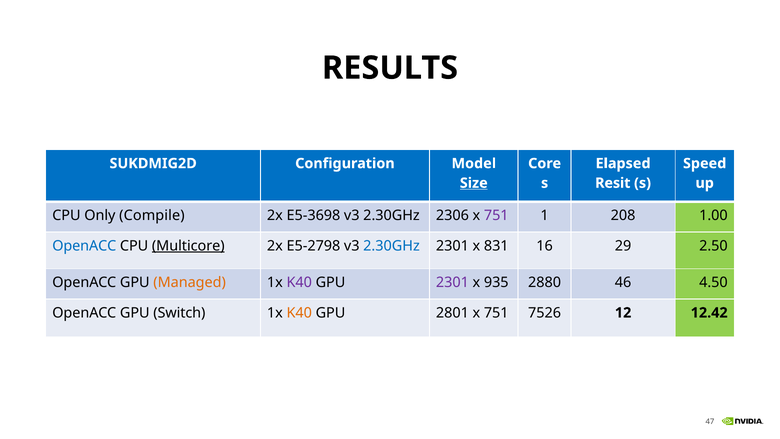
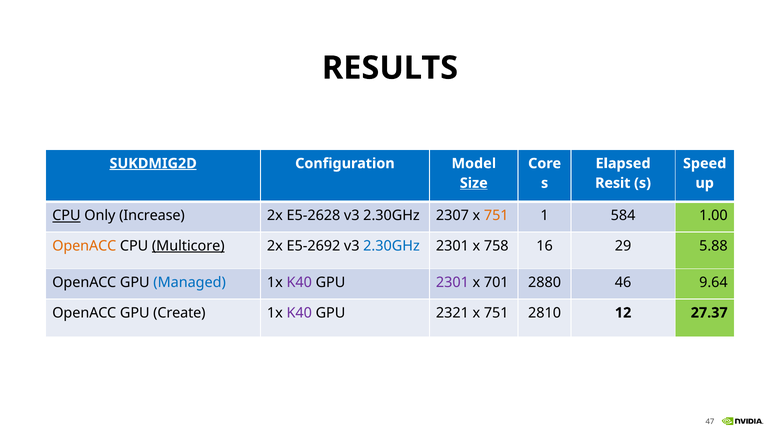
SUKDMIG2D underline: none -> present
CPU at (66, 216) underline: none -> present
Compile: Compile -> Increase
E5-3698: E5-3698 -> E5-2628
2306: 2306 -> 2307
751 at (496, 216) colour: purple -> orange
208: 208 -> 584
OpenACC at (84, 246) colour: blue -> orange
E5-2798: E5-2798 -> E5-2692
831: 831 -> 758
2.50: 2.50 -> 5.88
Managed colour: orange -> blue
935: 935 -> 701
4.50: 4.50 -> 9.64
Switch: Switch -> Create
K40 at (299, 313) colour: orange -> purple
2801: 2801 -> 2321
7526: 7526 -> 2810
12.42: 12.42 -> 27.37
